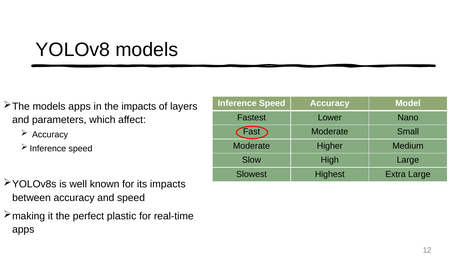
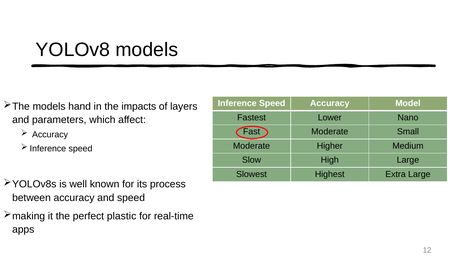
models apps: apps -> hand
its impacts: impacts -> process
